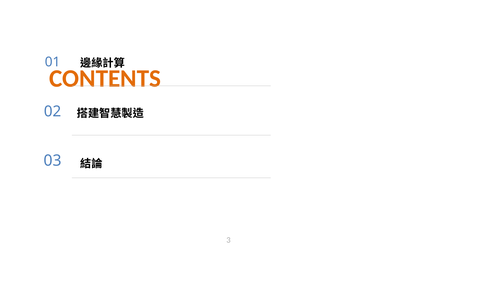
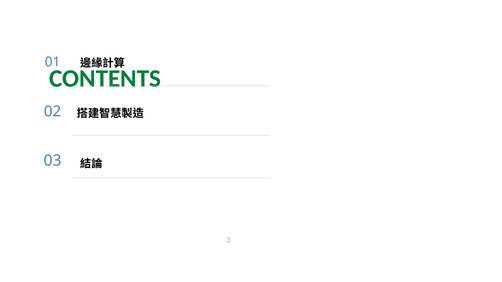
CONTENTS colour: orange -> green
